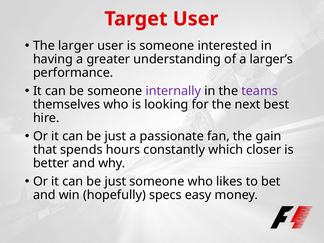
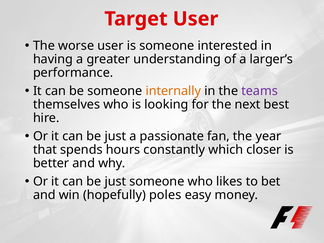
larger: larger -> worse
internally colour: purple -> orange
gain: gain -> year
specs: specs -> poles
